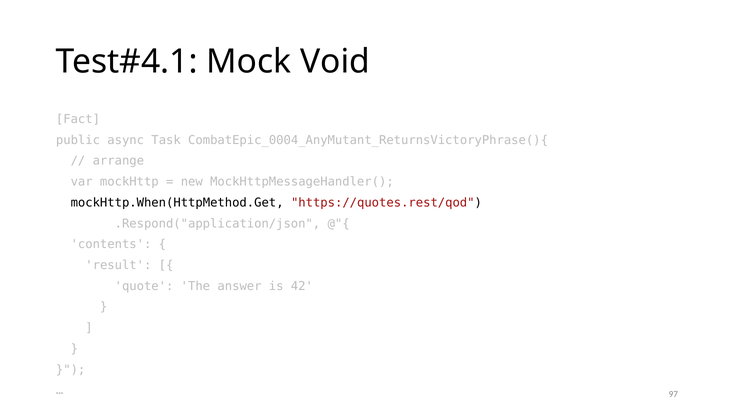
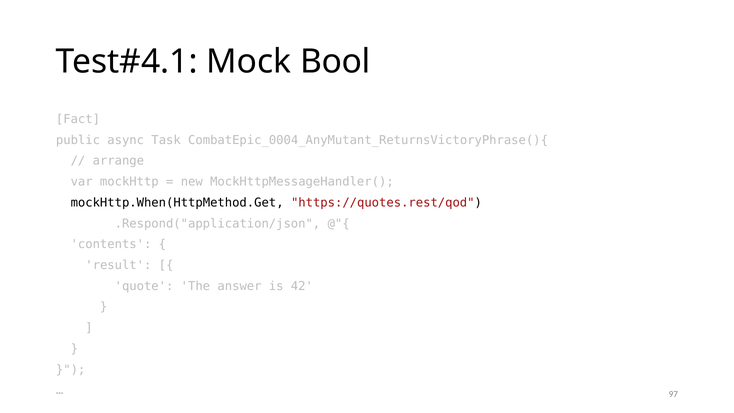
Void: Void -> Bool
